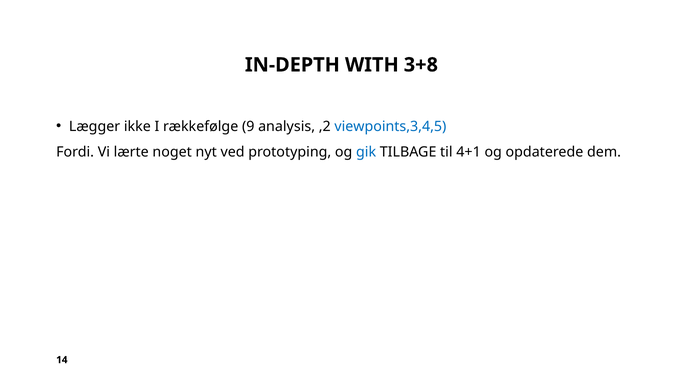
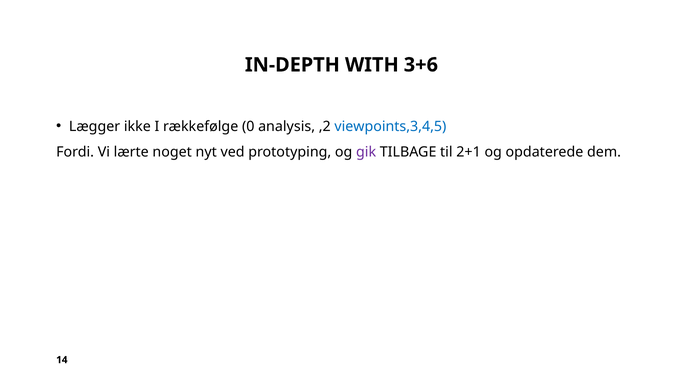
3+8: 3+8 -> 3+6
9: 9 -> 0
gik colour: blue -> purple
4+1: 4+1 -> 2+1
